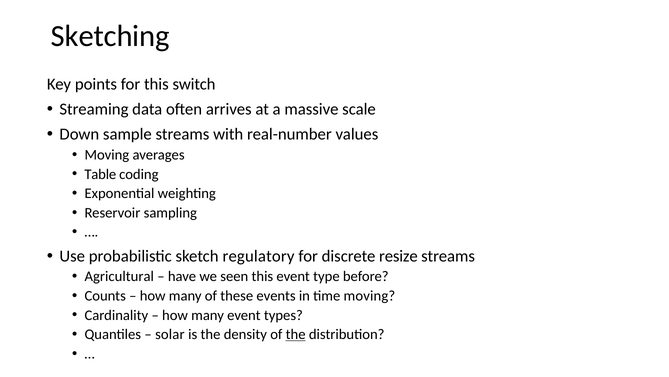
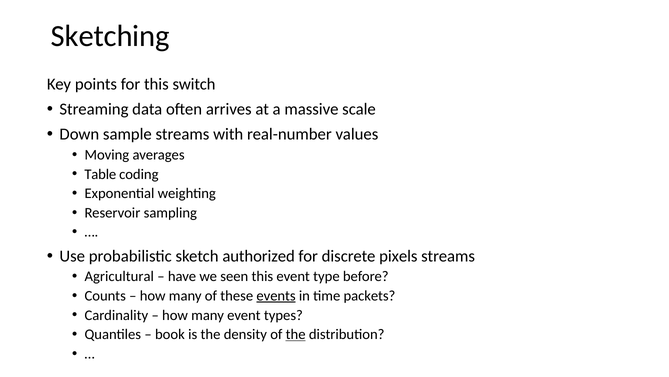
regulatory: regulatory -> authorized
resize: resize -> pixels
events underline: none -> present
time moving: moving -> packets
solar: solar -> book
